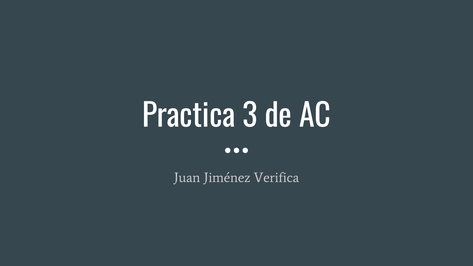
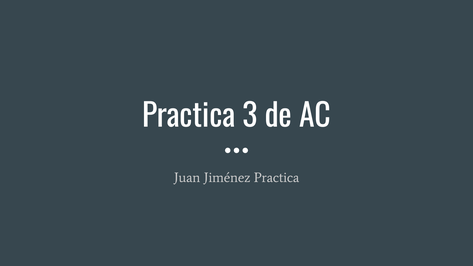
Jiménez Verifica: Verifica -> Practica
